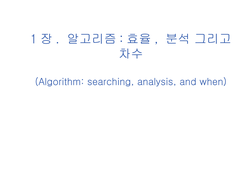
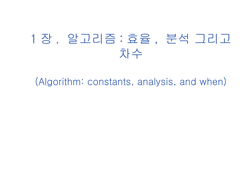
searching: searching -> constants
